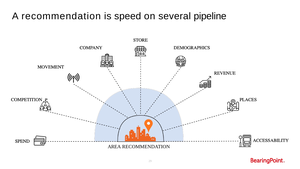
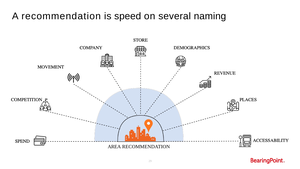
pipeline: pipeline -> naming
